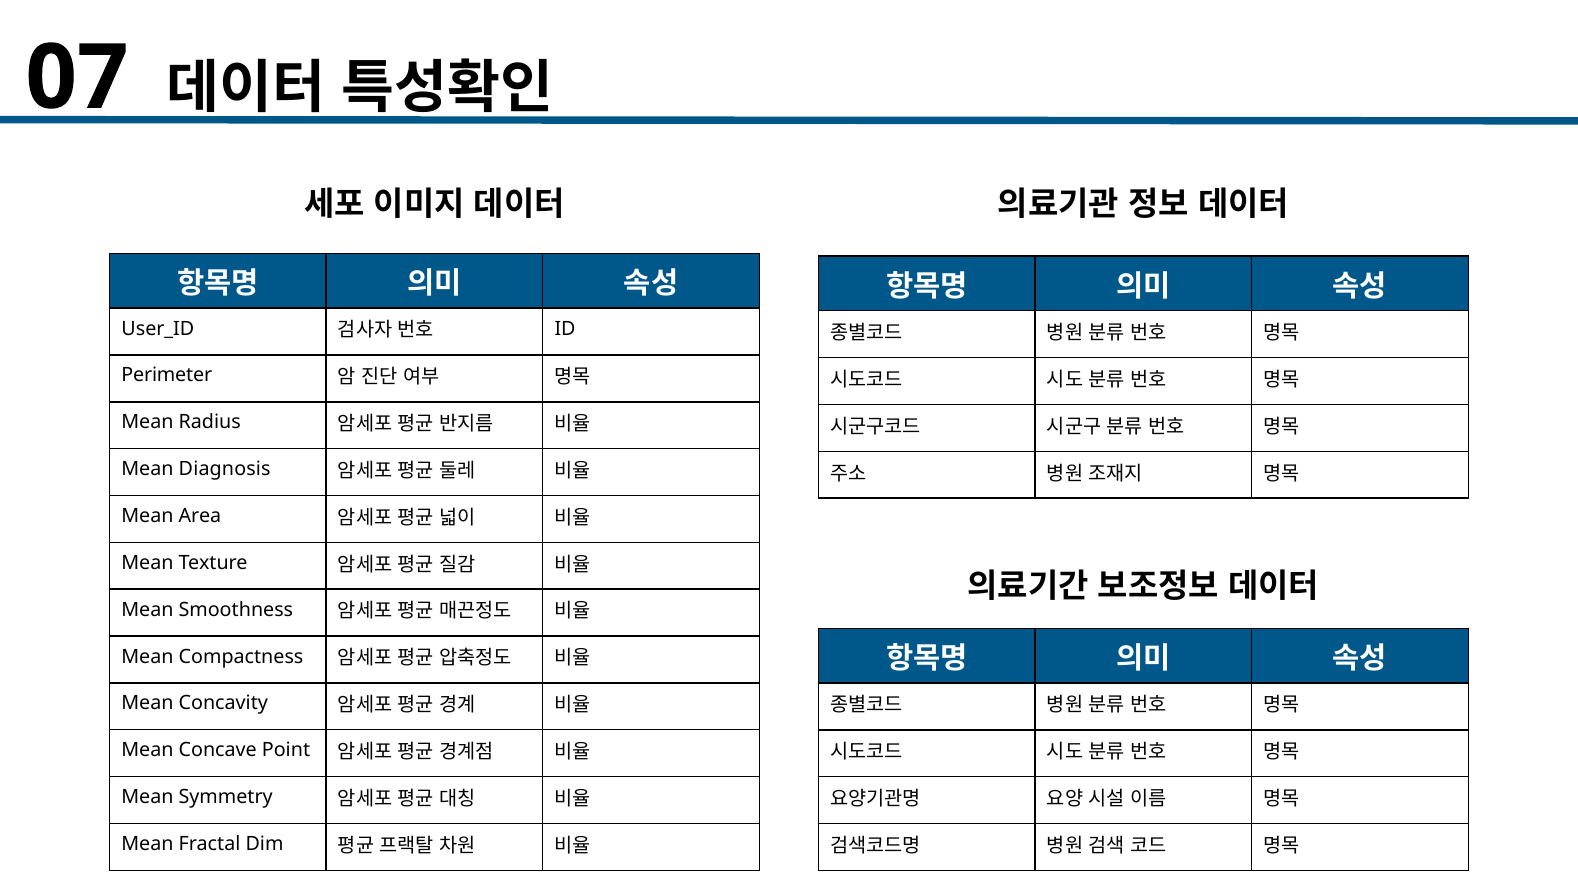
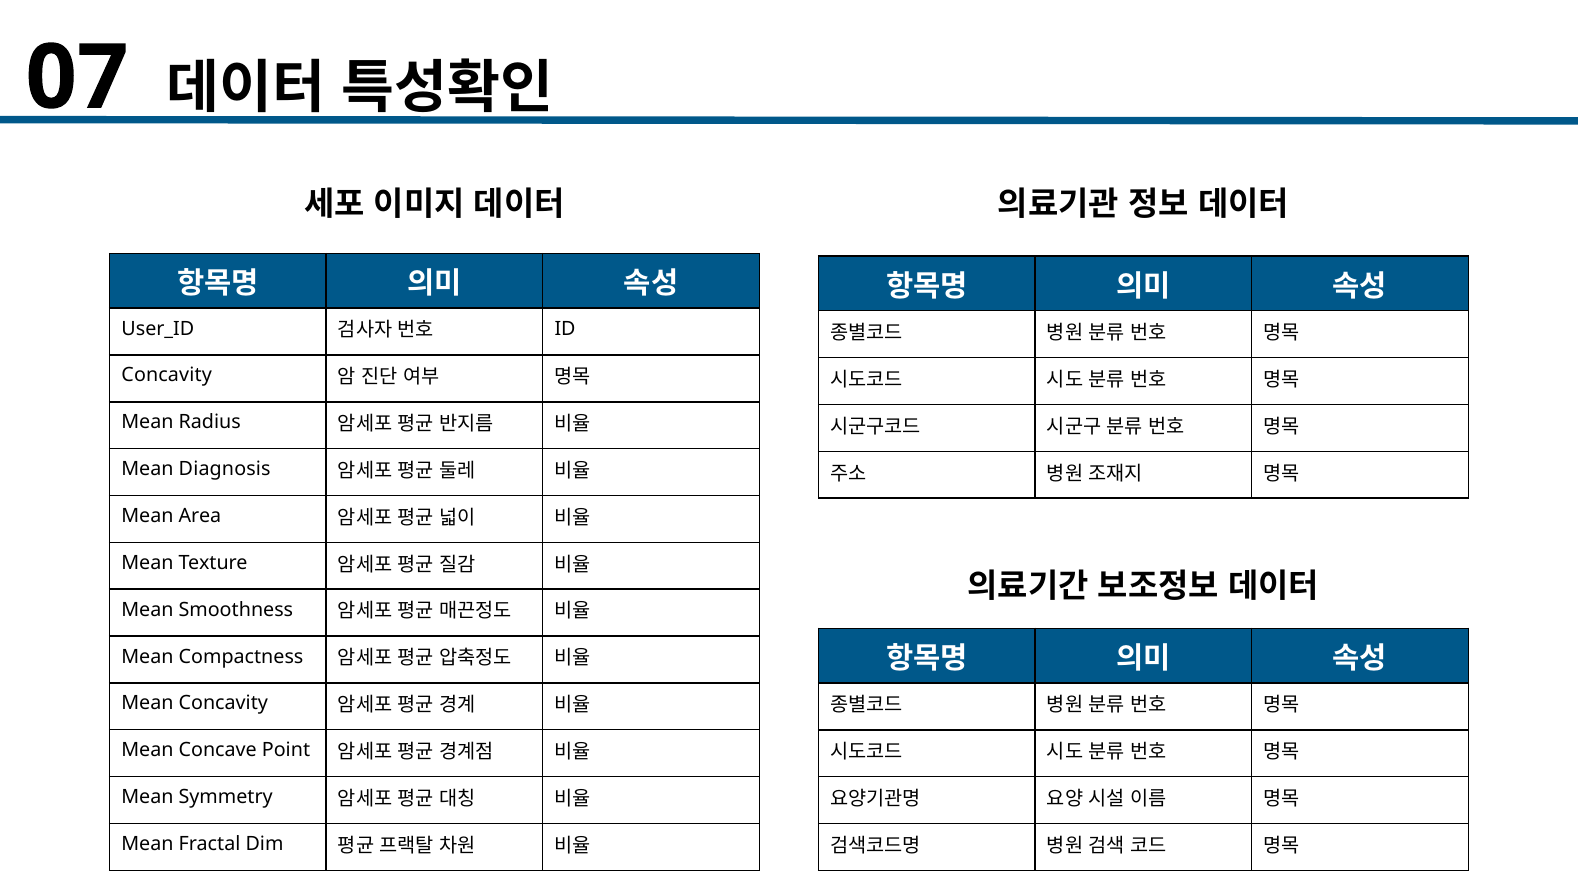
Perimeter at (167, 376): Perimeter -> Concavity
